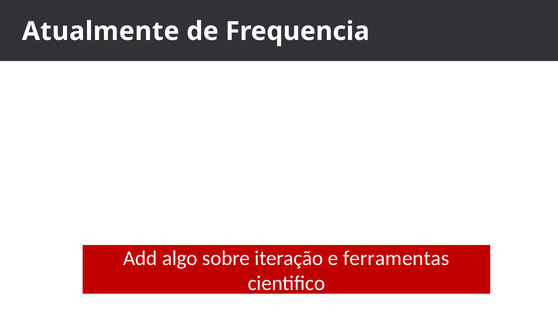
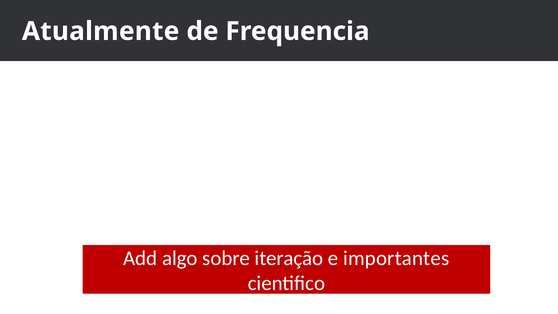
ferramentas: ferramentas -> importantes
